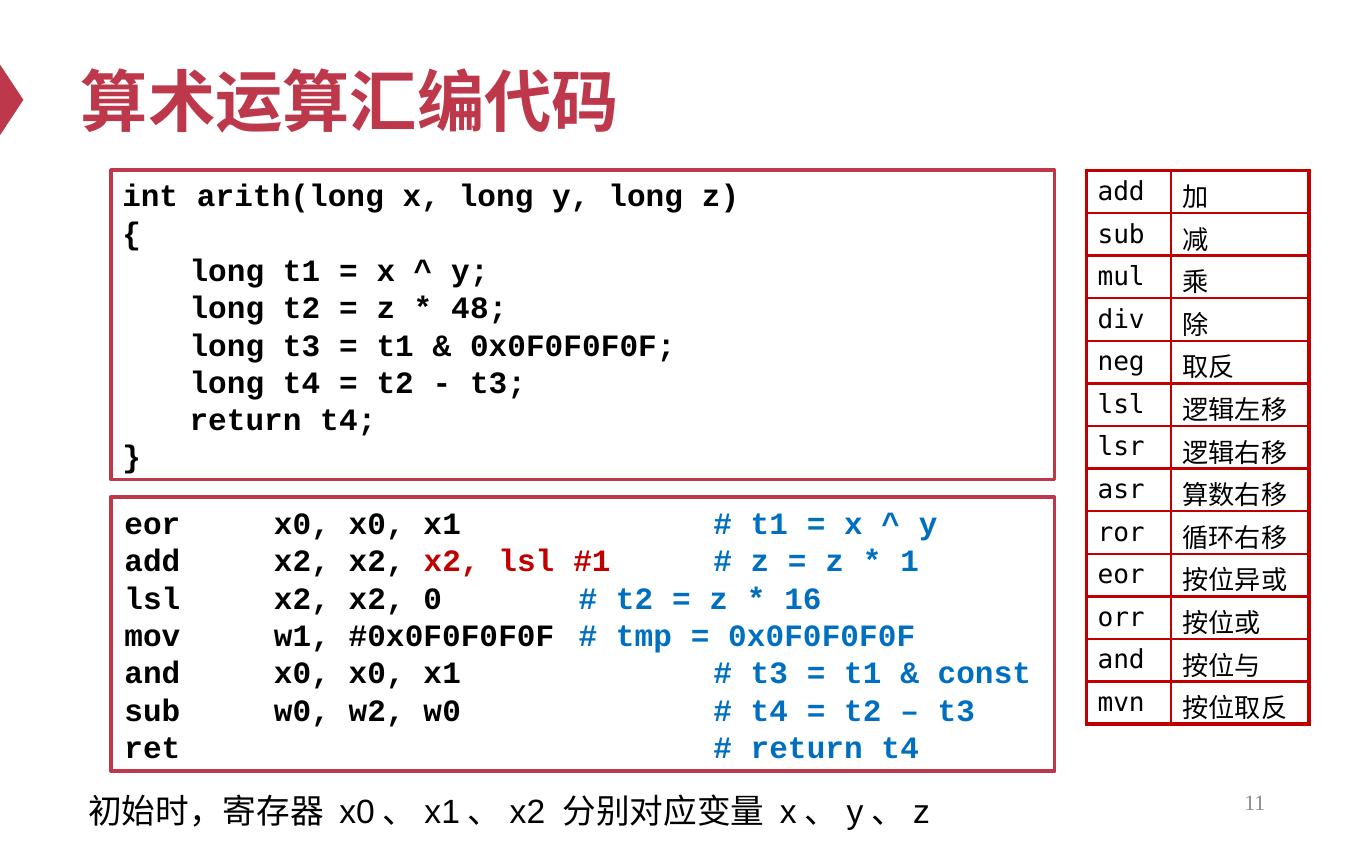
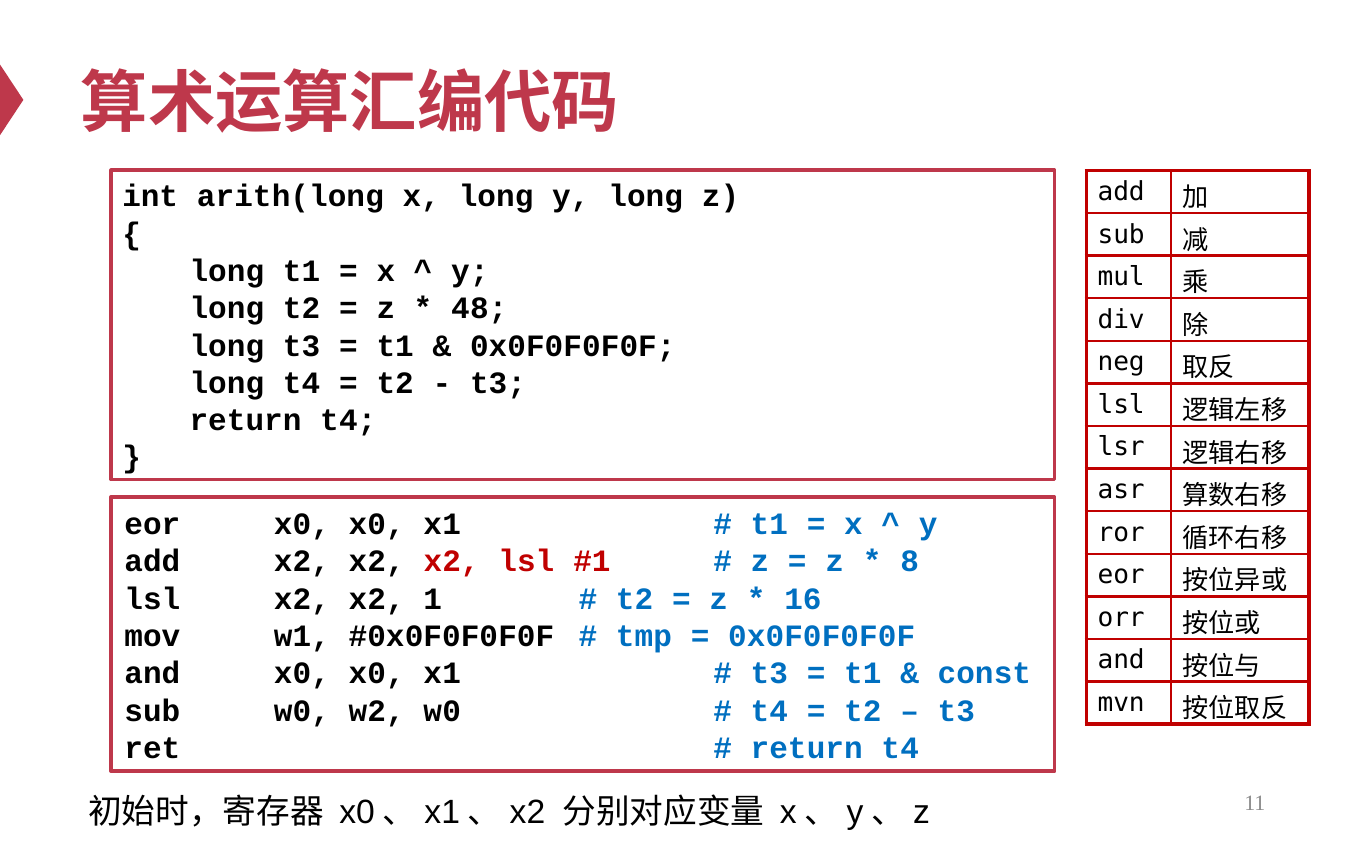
1: 1 -> 8
0: 0 -> 1
